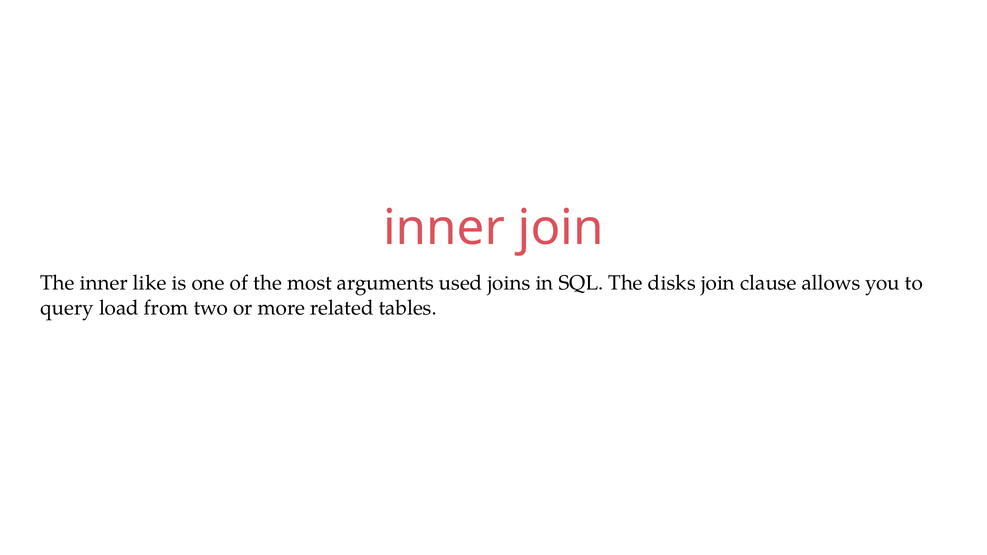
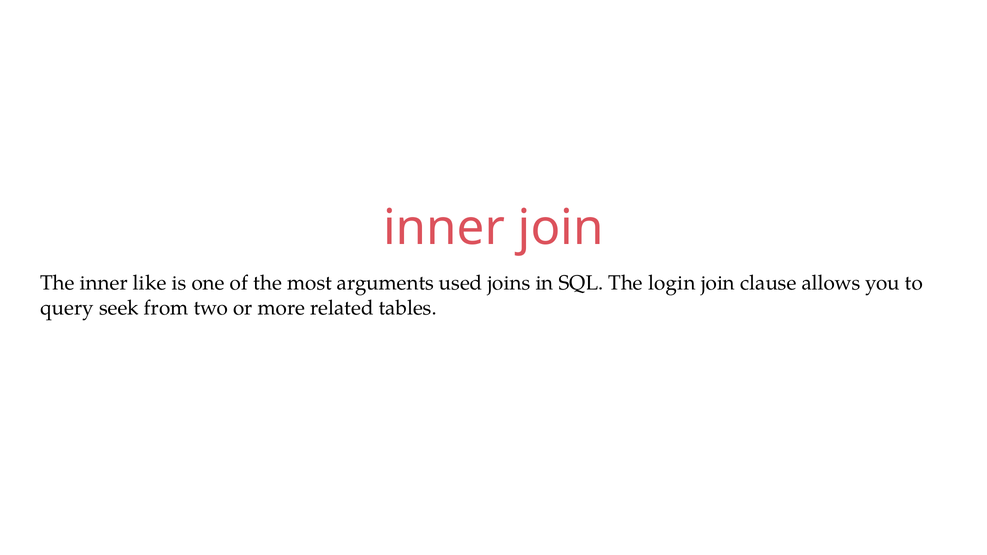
disks: disks -> login
load: load -> seek
